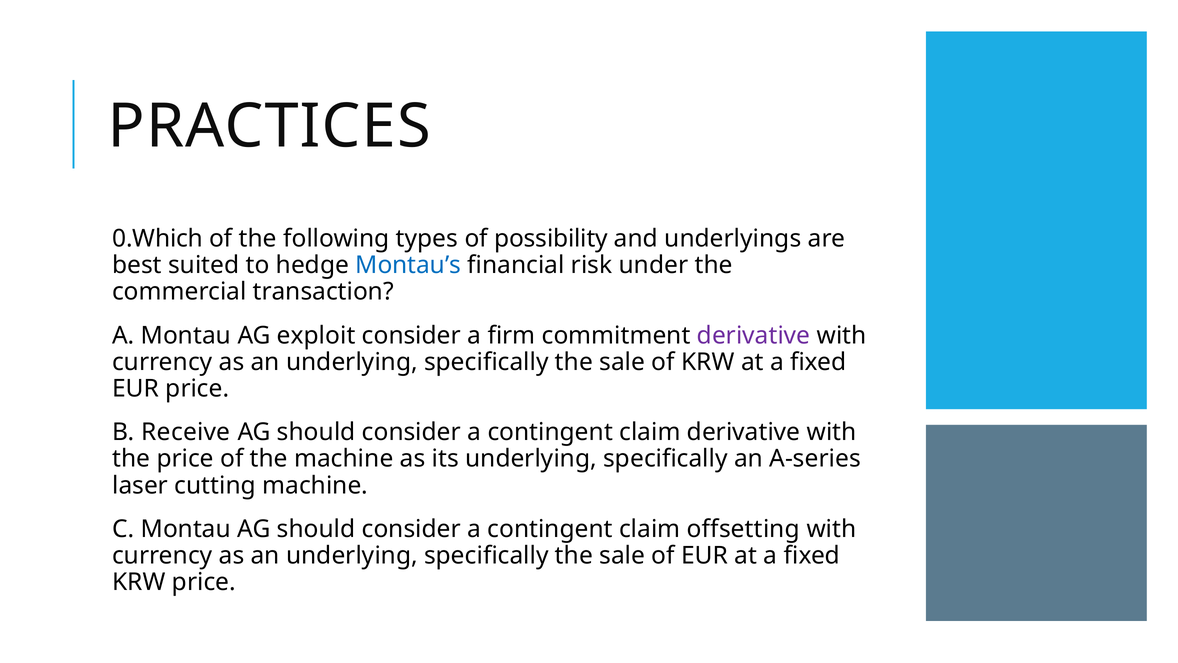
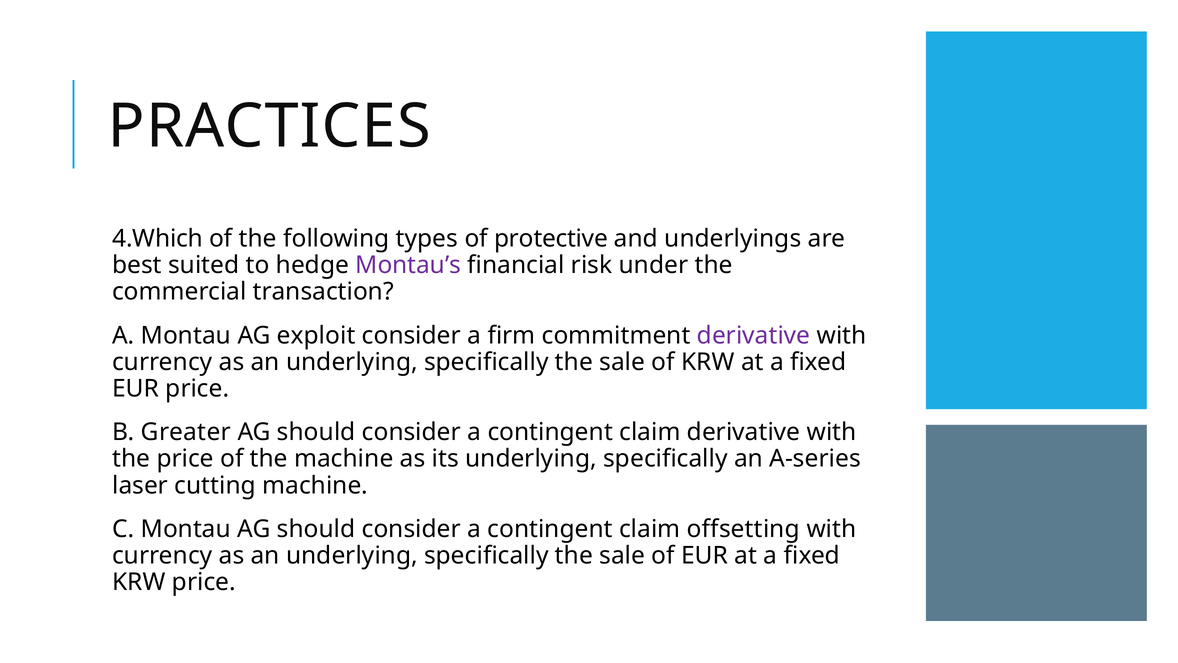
0.Which: 0.Which -> 4.Which
possibility: possibility -> protective
Montau’s colour: blue -> purple
Receive: Receive -> Greater
